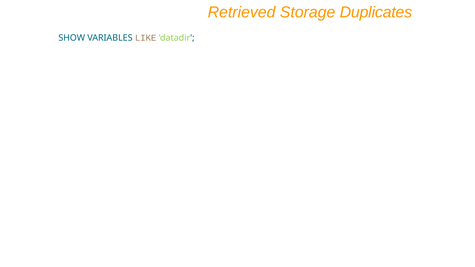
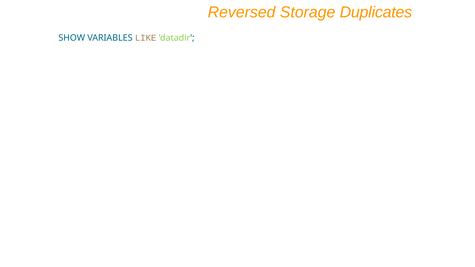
Retrieved: Retrieved -> Reversed
